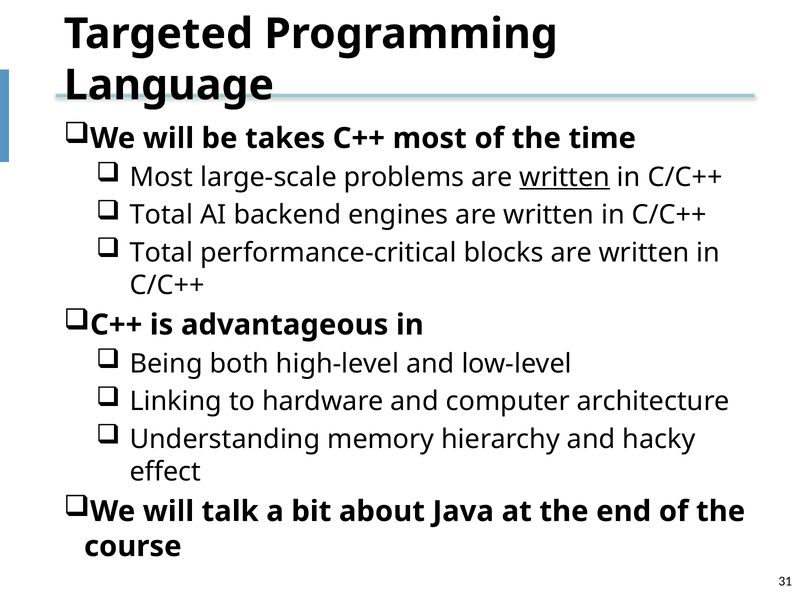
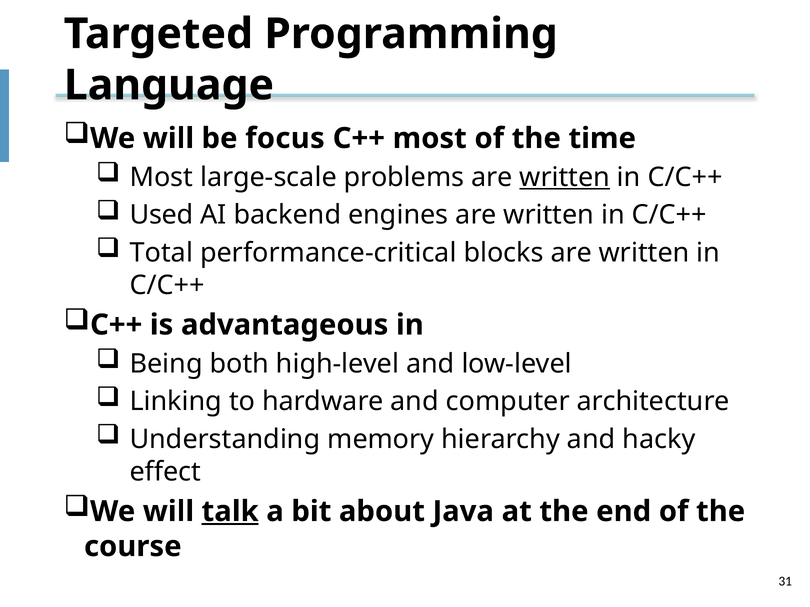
takes: takes -> focus
Total at (161, 215): Total -> Used
talk underline: none -> present
